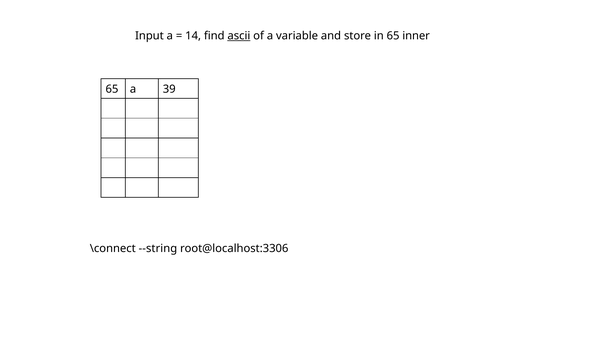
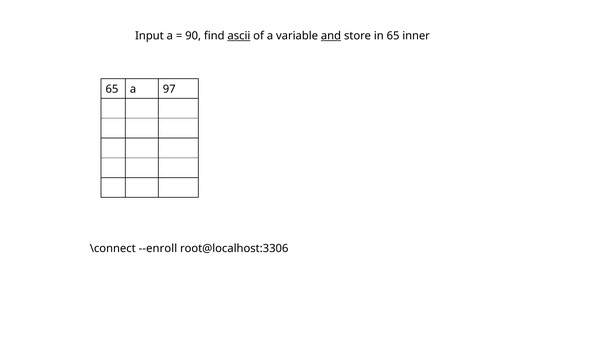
14: 14 -> 90
and underline: none -> present
39: 39 -> 97
--string: --string -> --enroll
